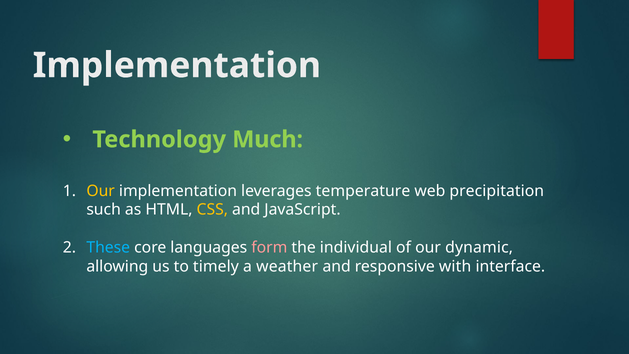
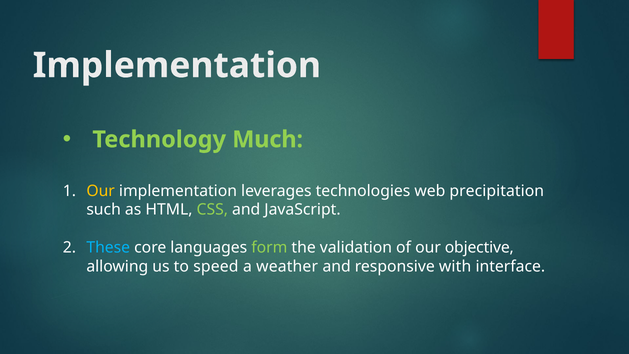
temperature: temperature -> technologies
CSS colour: yellow -> light green
form colour: pink -> light green
individual: individual -> validation
dynamic: dynamic -> objective
timely: timely -> speed
